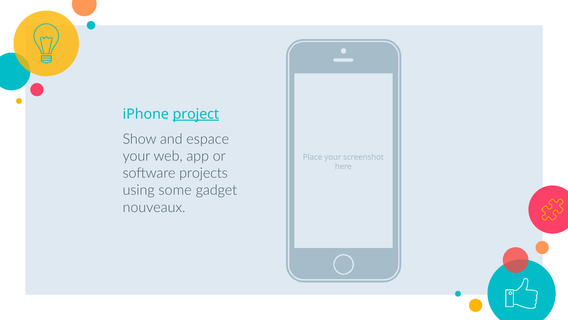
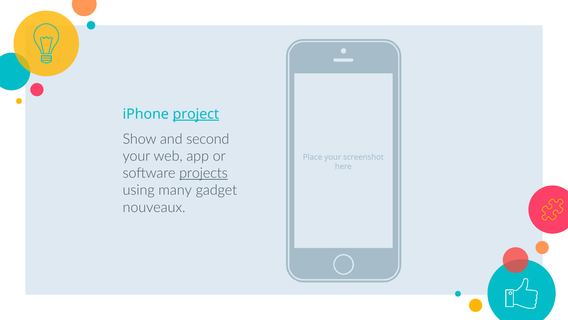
espace: espace -> second
projects underline: none -> present
some: some -> many
